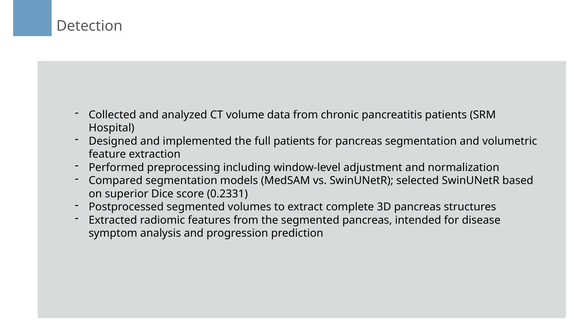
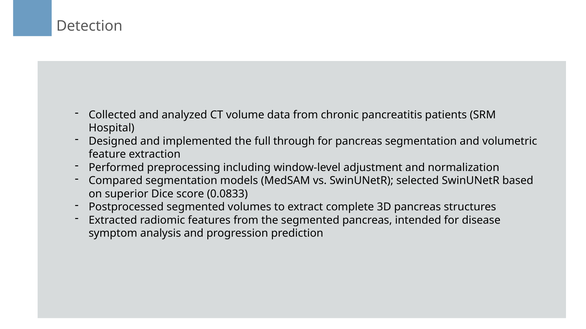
full patients: patients -> through
0.2331: 0.2331 -> 0.0833
